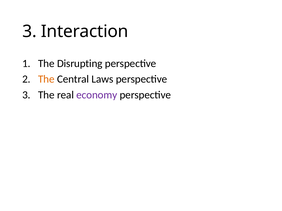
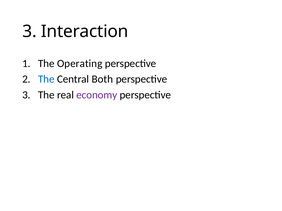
Disrupting: Disrupting -> Operating
The at (46, 79) colour: orange -> blue
Laws: Laws -> Both
